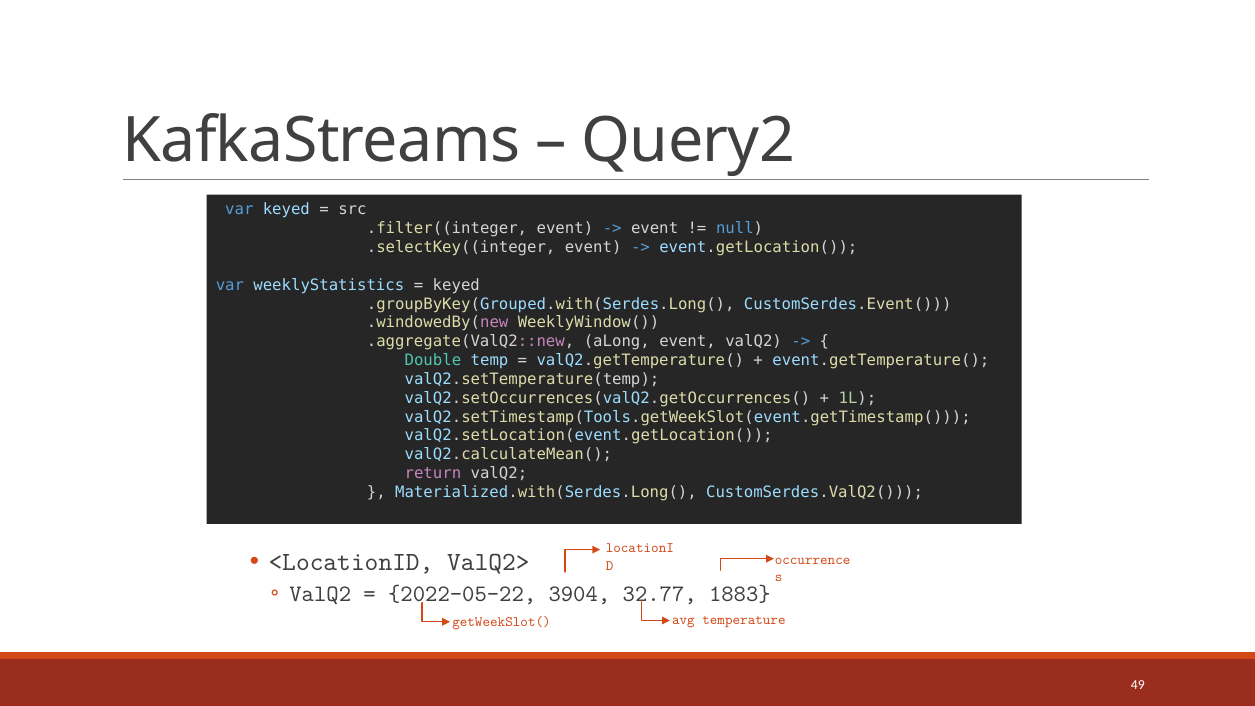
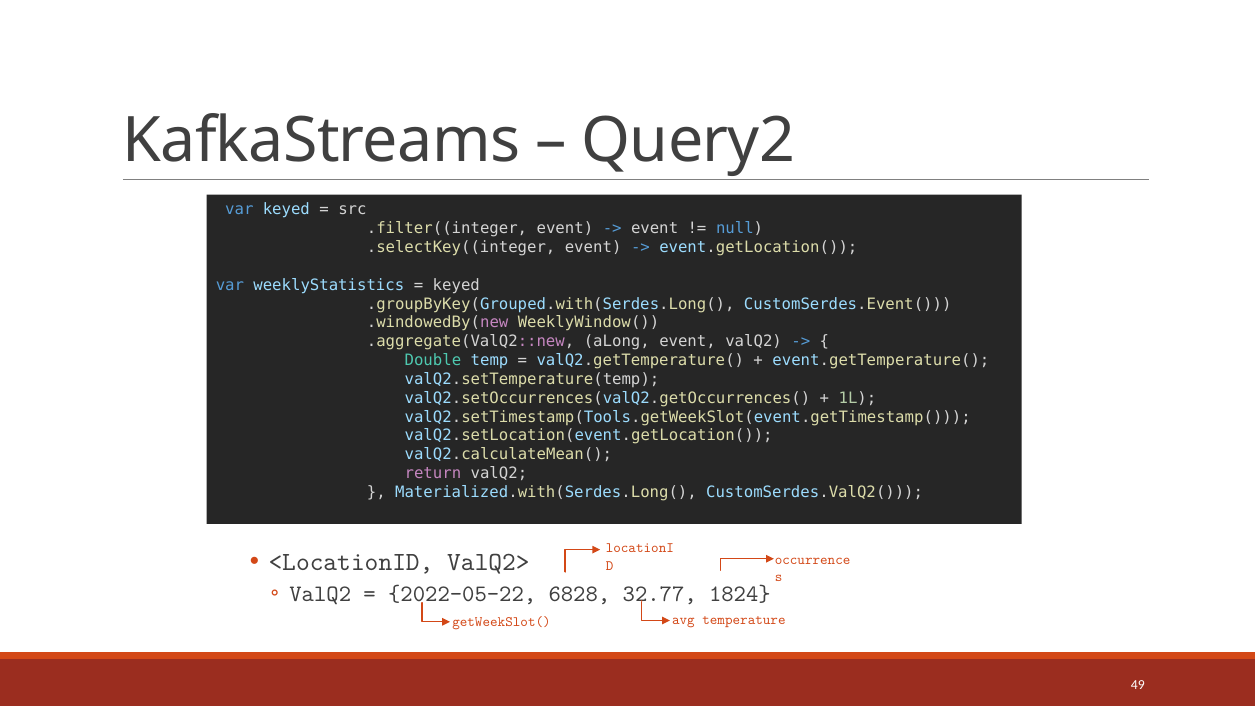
3904: 3904 -> 6828
1883: 1883 -> 1824
